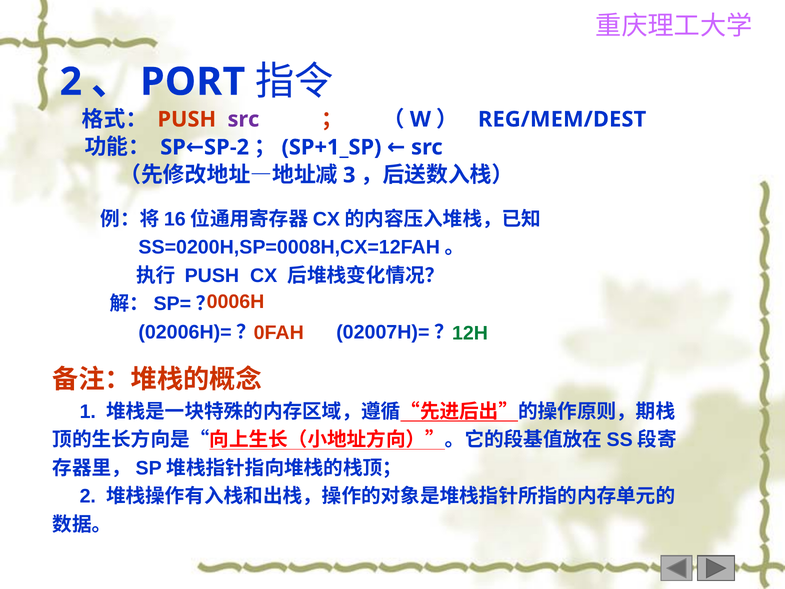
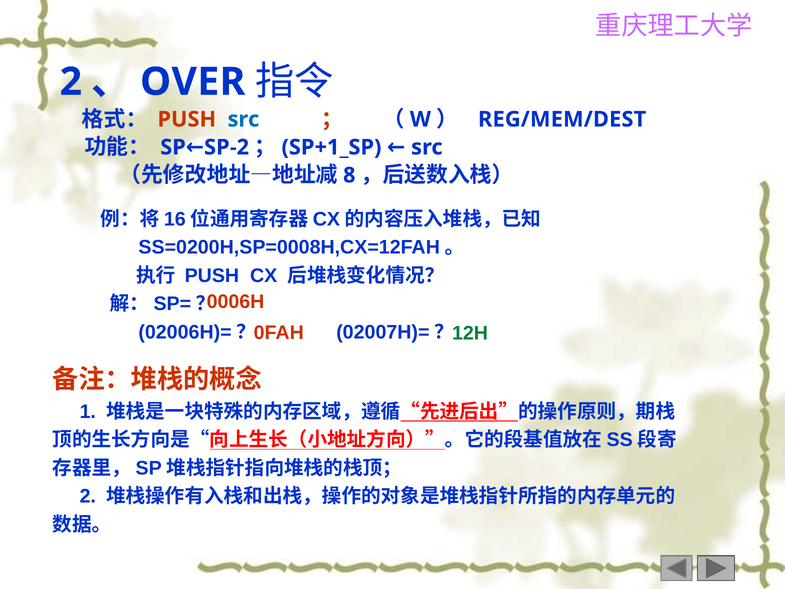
PORT: PORT -> OVER
src at (243, 119) colour: purple -> blue
3: 3 -> 8
